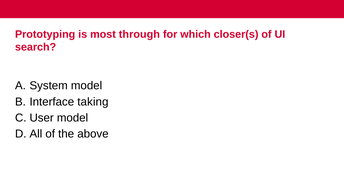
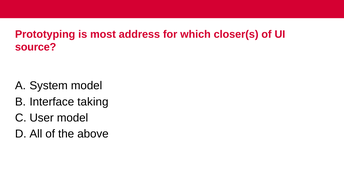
through: through -> address
search: search -> source
